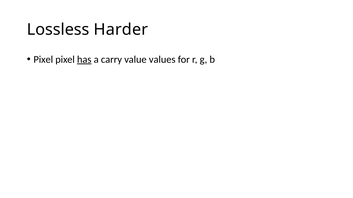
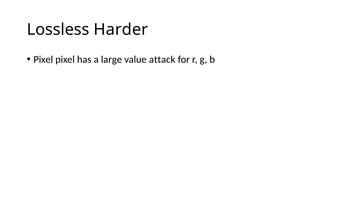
has underline: present -> none
carry: carry -> large
values: values -> attack
